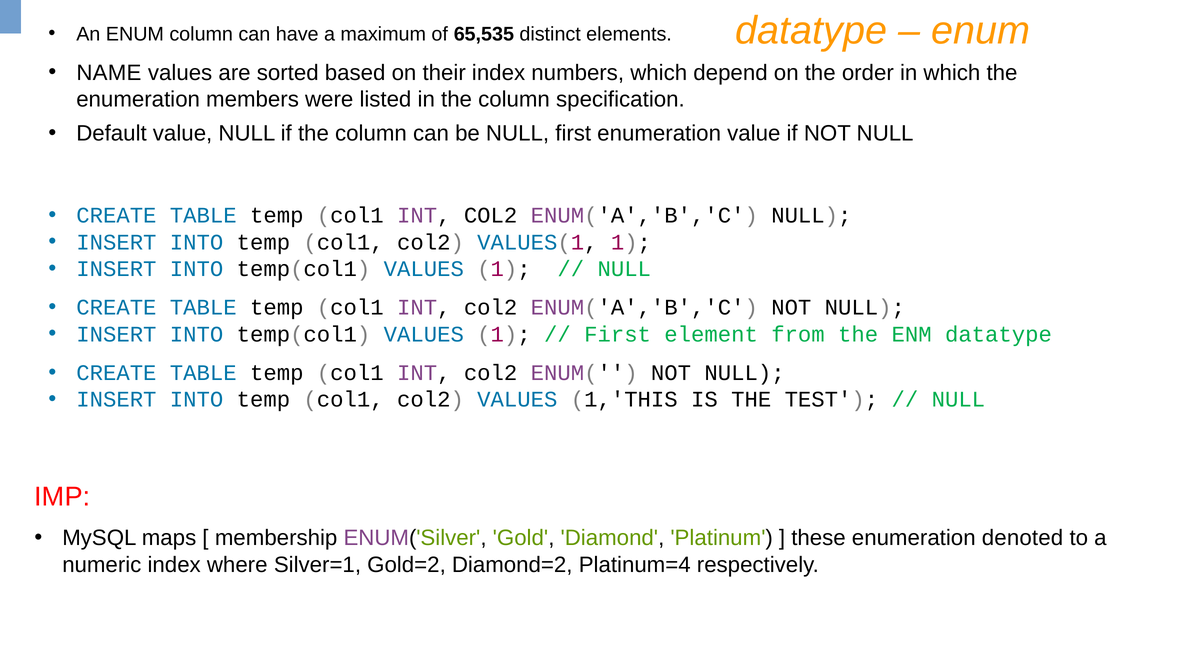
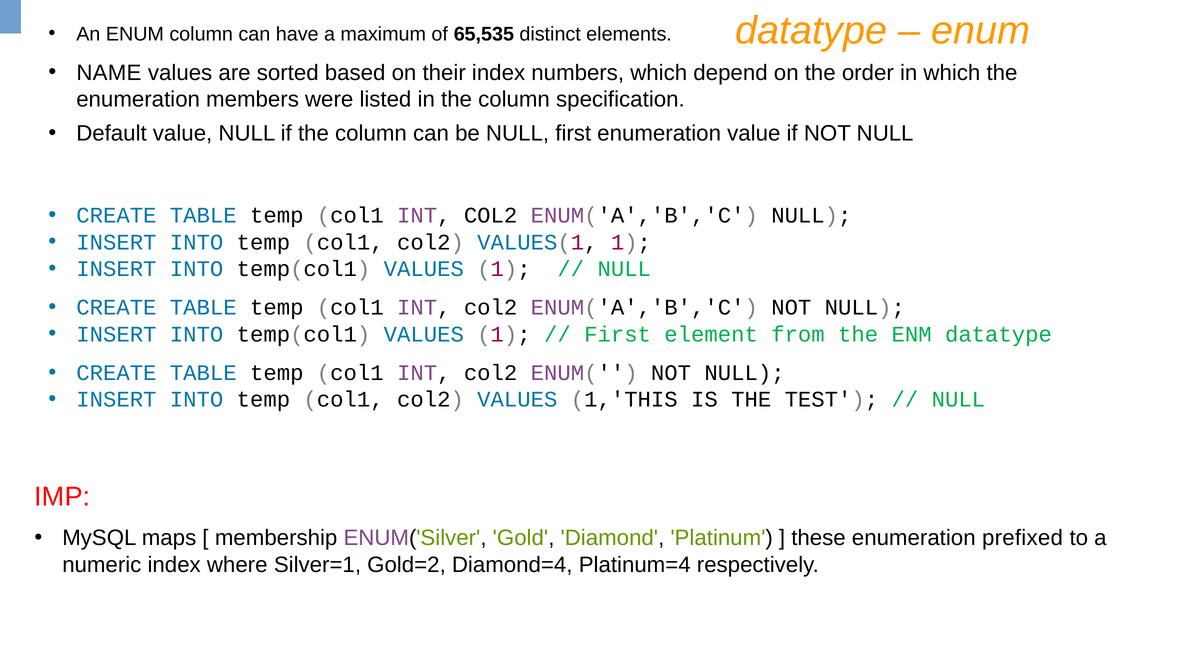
denoted: denoted -> prefixed
Diamond=2: Diamond=2 -> Diamond=4
